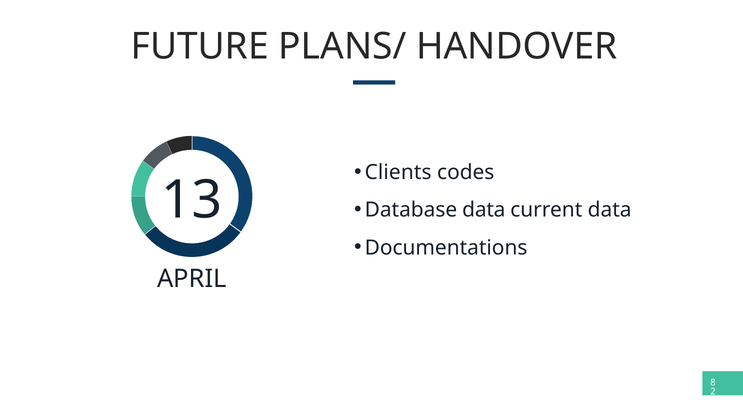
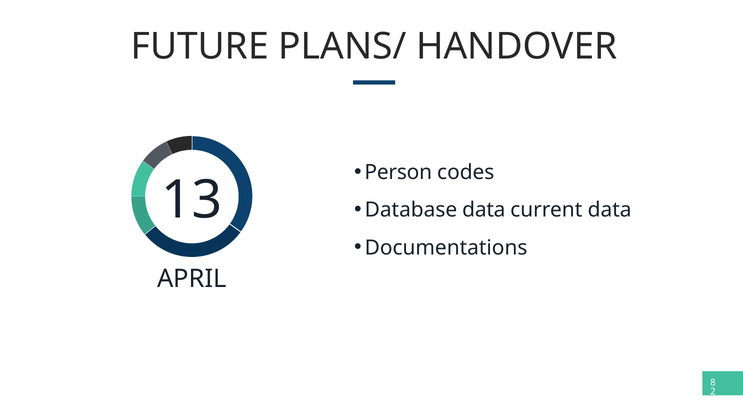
Clients: Clients -> Person
